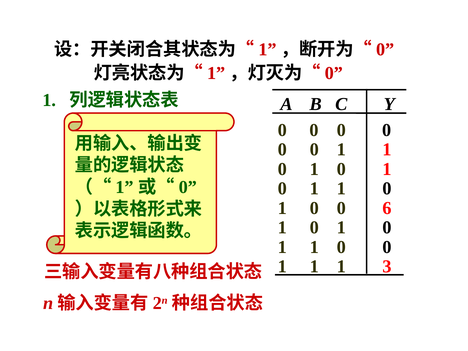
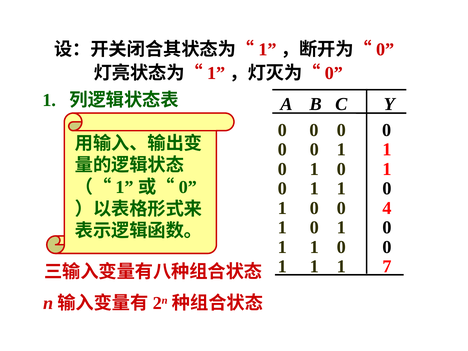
6: 6 -> 4
3: 3 -> 7
